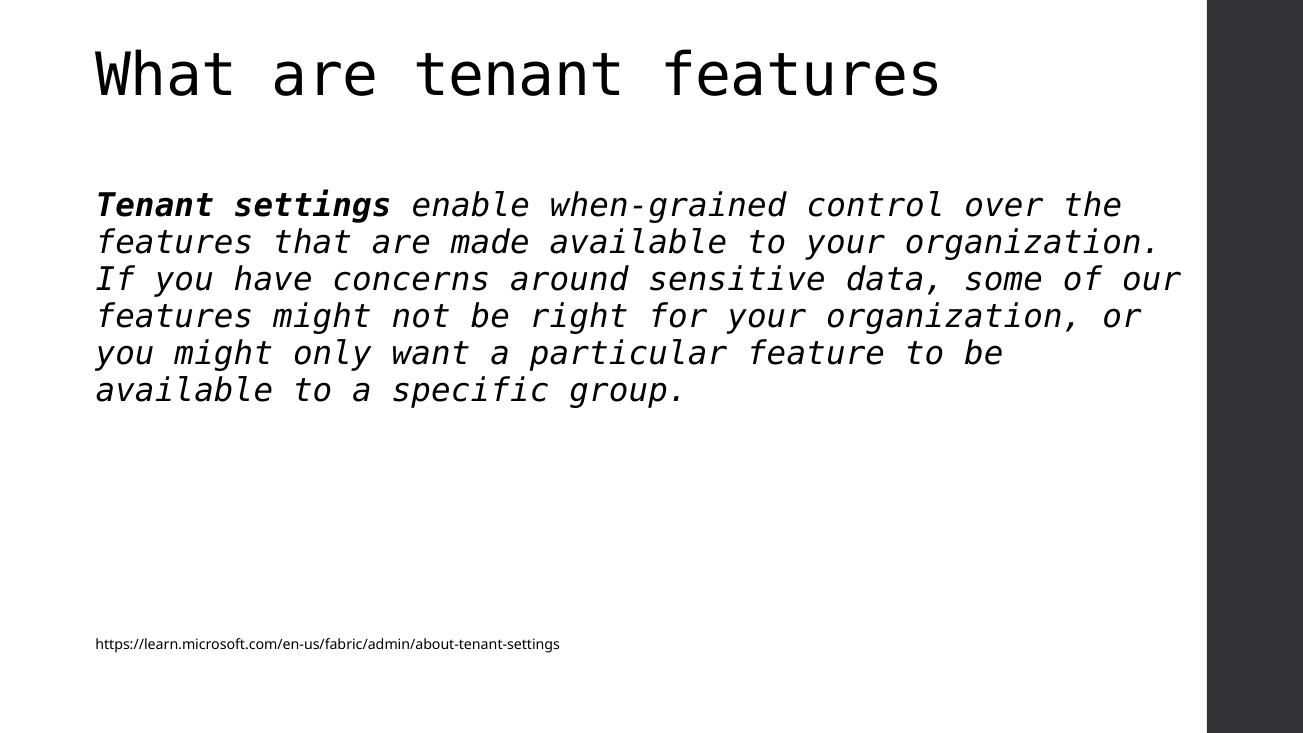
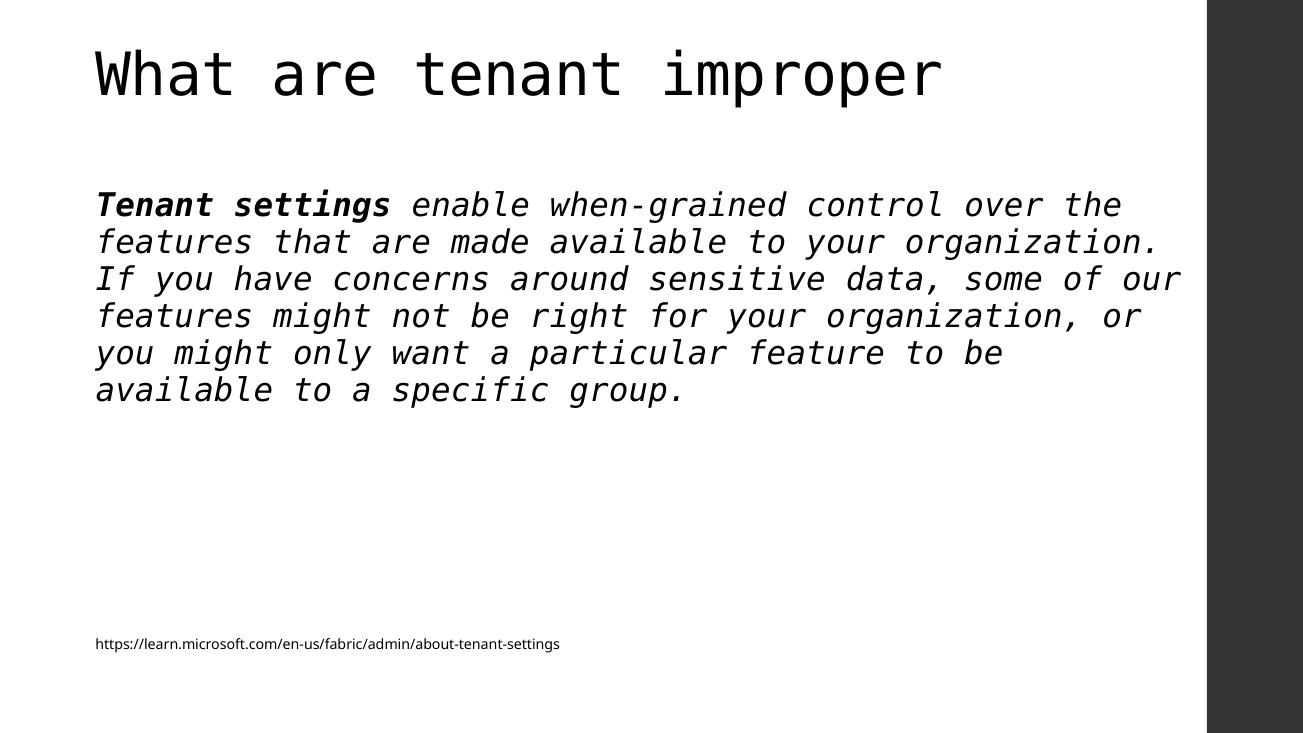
tenant features: features -> improper
